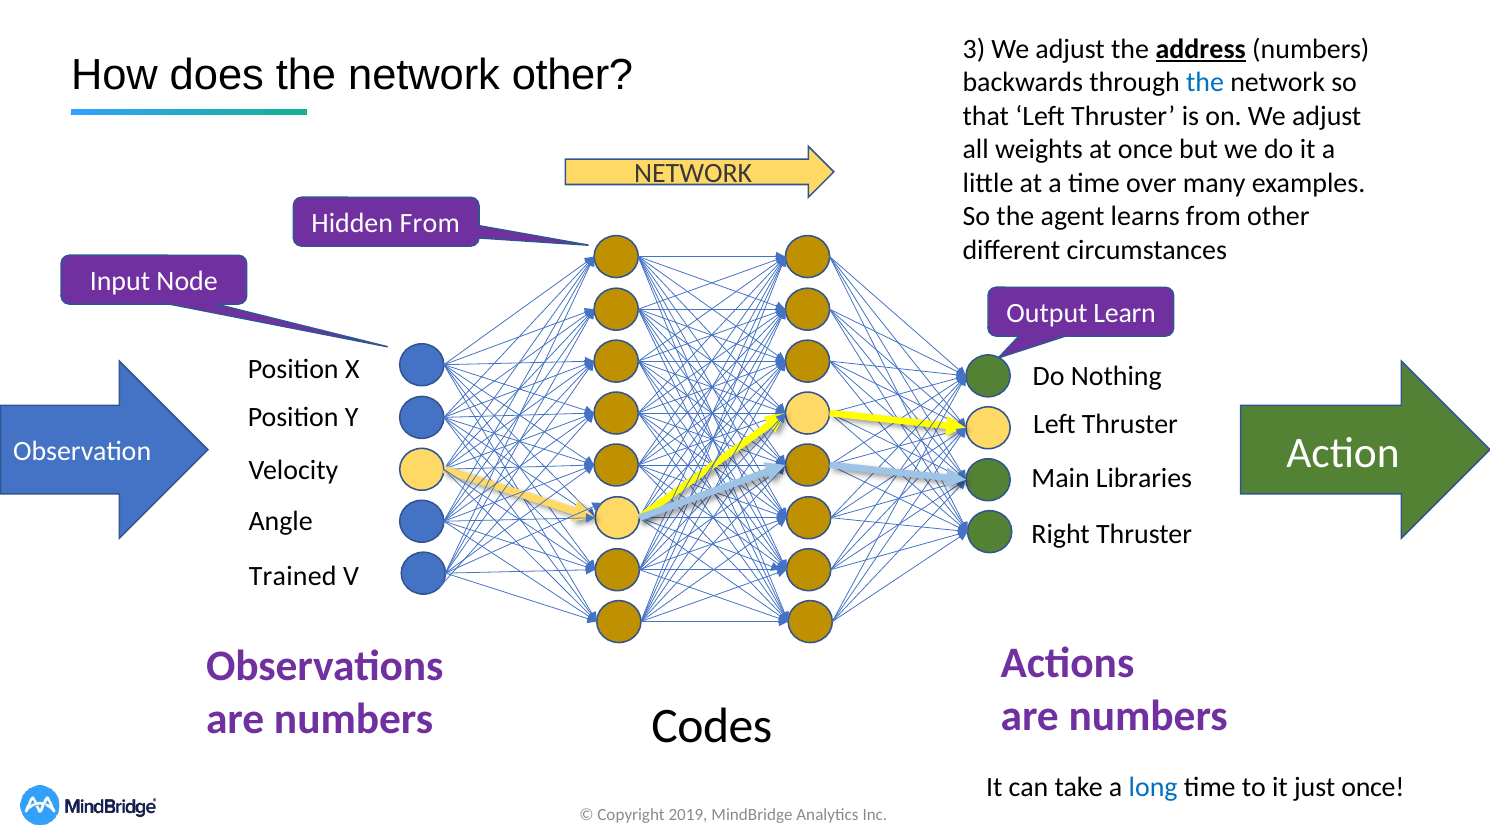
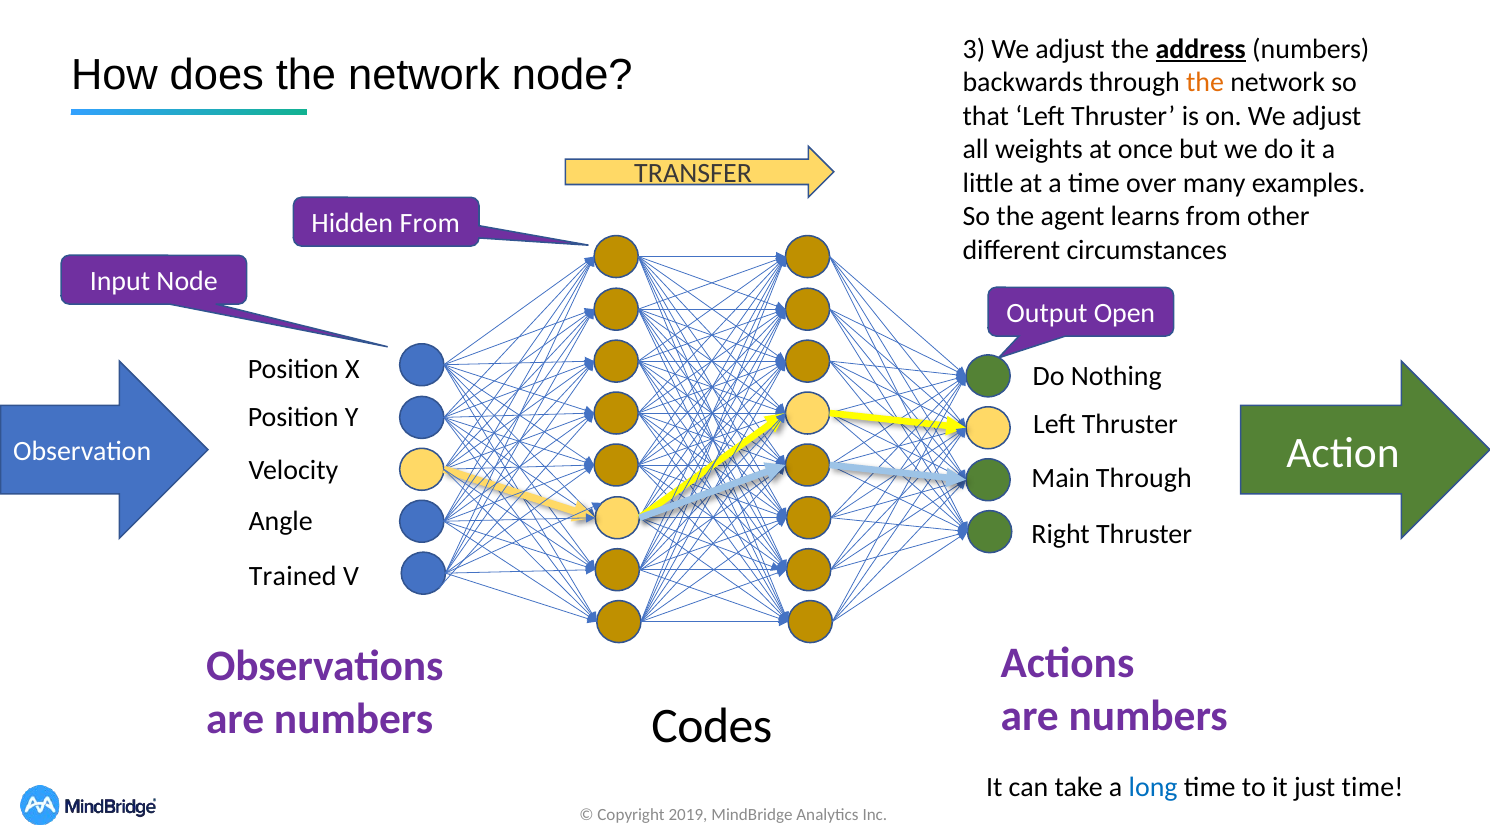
network other: other -> node
the at (1205, 82) colour: blue -> orange
NETWORK at (693, 174): NETWORK -> TRANSFER
Learn: Learn -> Open
Main Libraries: Libraries -> Through
just once: once -> time
